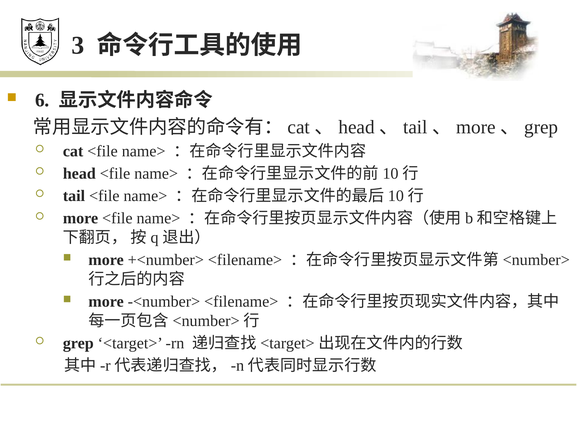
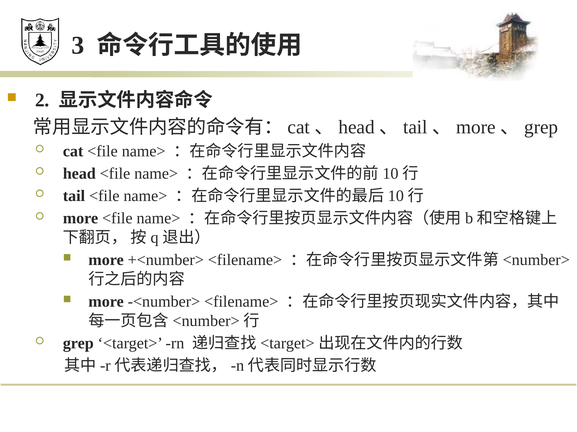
6: 6 -> 2
